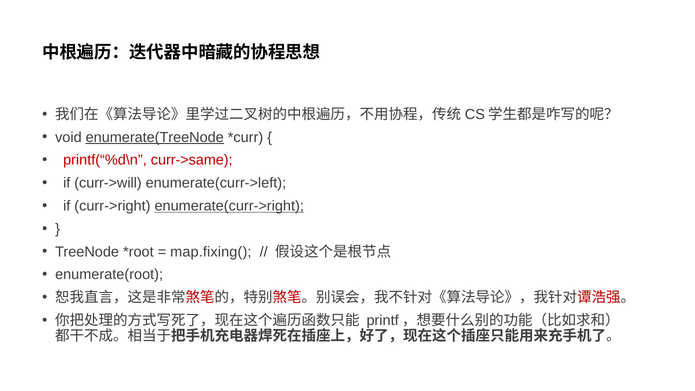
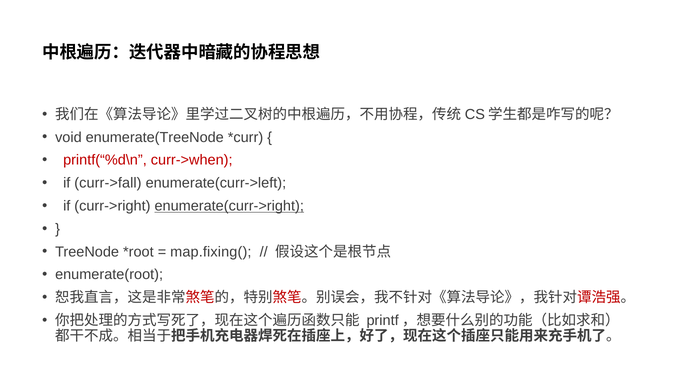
enumerate(TreeNode underline: present -> none
curr->same: curr->same -> curr->when
curr->will: curr->will -> curr->fall
